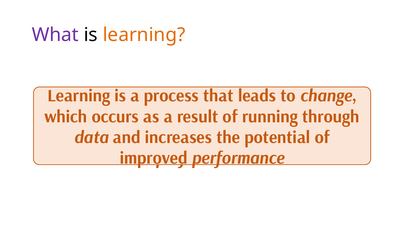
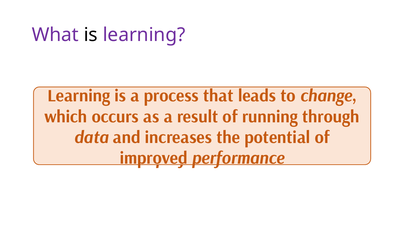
learning at (144, 35) colour: orange -> purple
